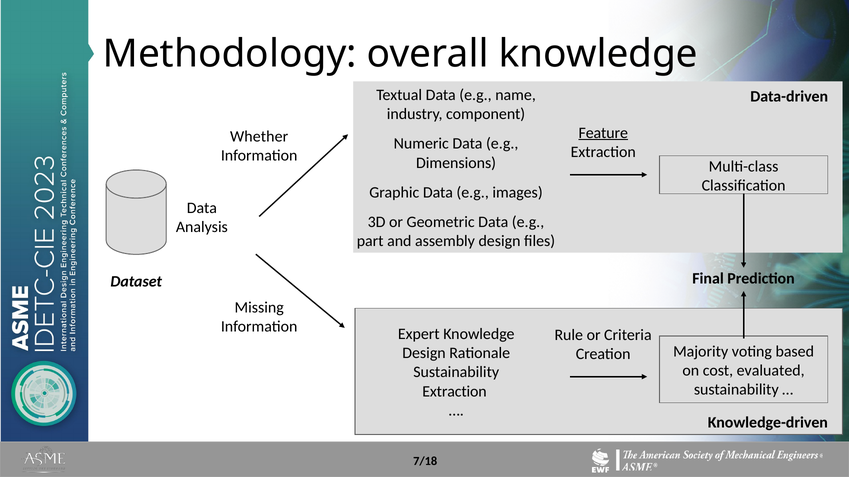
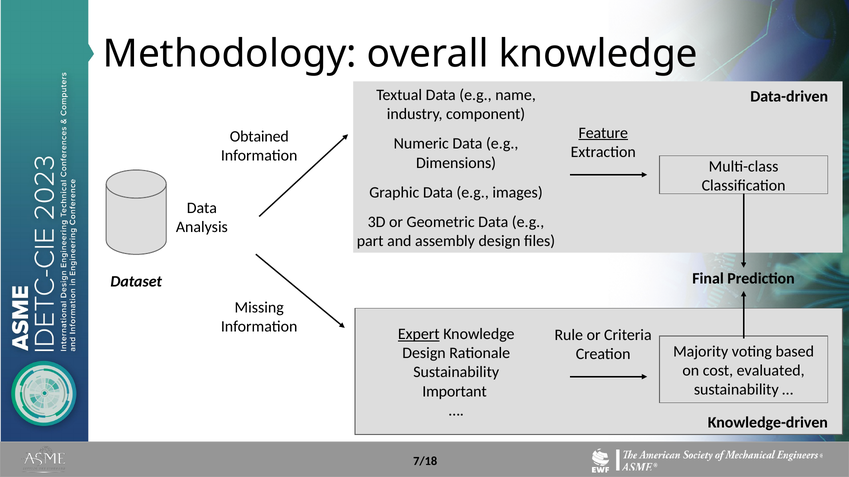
Whether: Whether -> Obtained
Expert underline: none -> present
Extraction at (455, 392): Extraction -> Important
